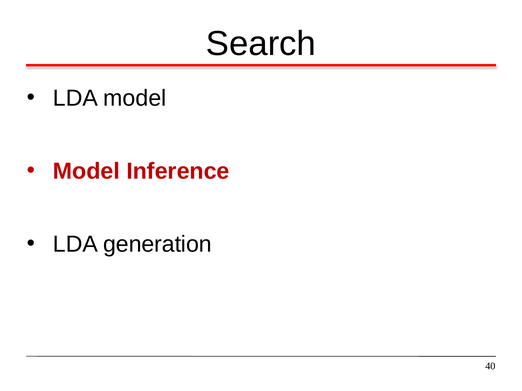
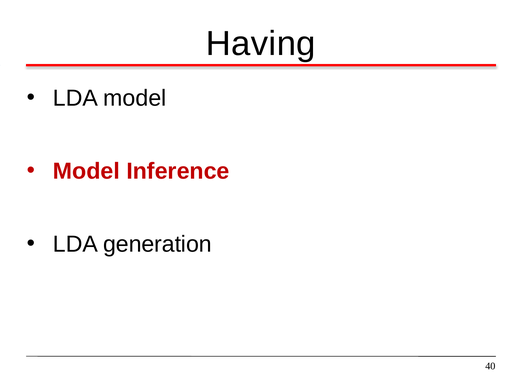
Search: Search -> Having
